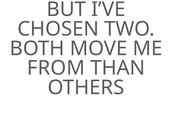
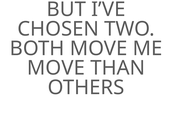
FROM at (56, 68): FROM -> MOVE
